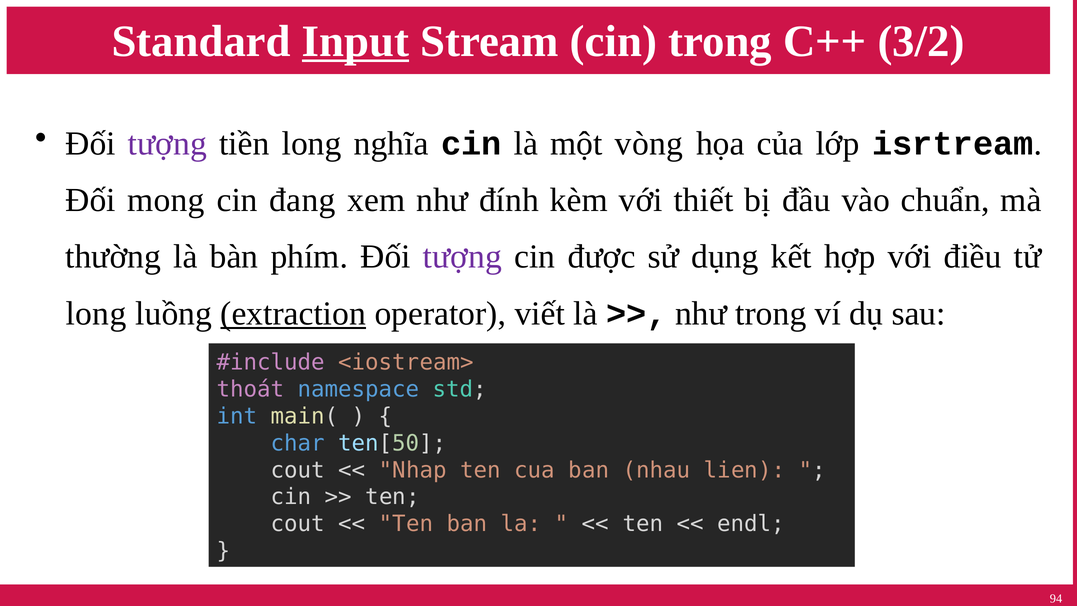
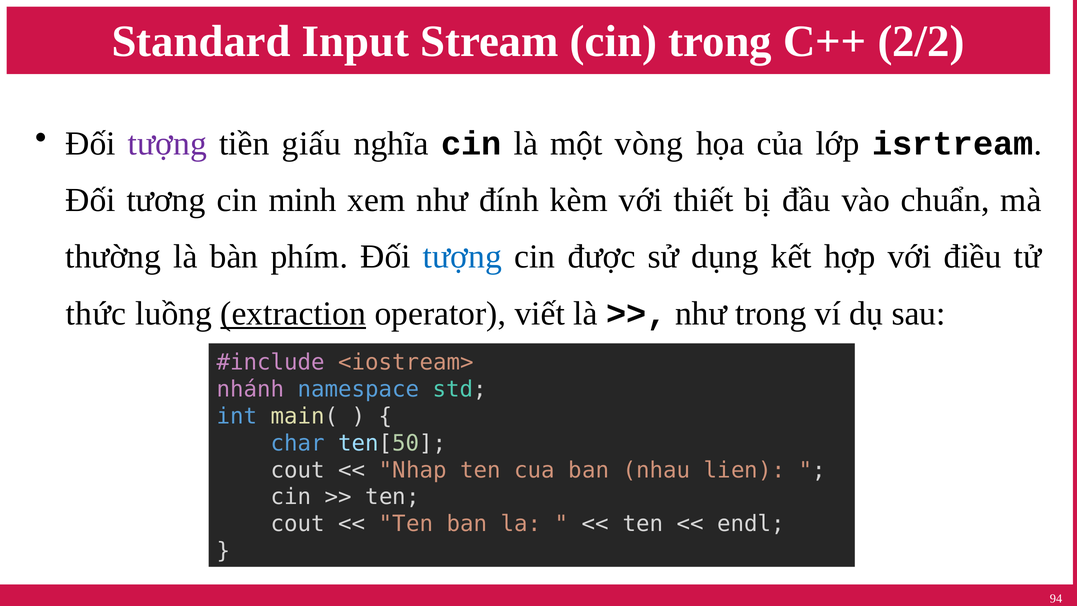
Input underline: present -> none
3/2: 3/2 -> 2/2
tiền long: long -> giấu
mong: mong -> tương
đang: đang -> minh
tượng at (462, 257) colour: purple -> blue
long at (96, 313): long -> thức
thoát: thoát -> nhánh
